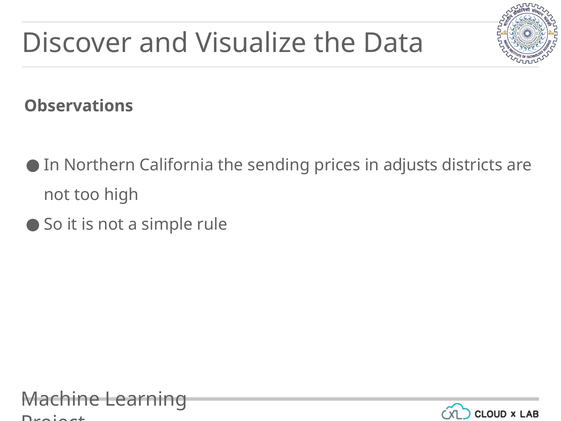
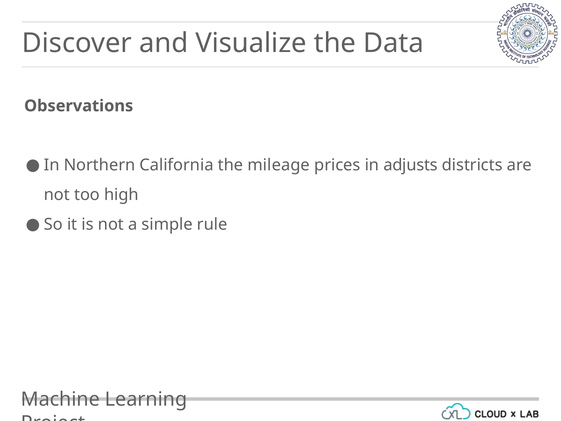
sending: sending -> mileage
